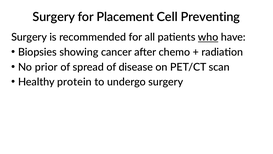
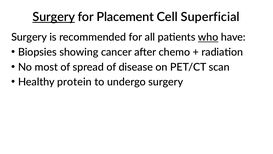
Surgery at (54, 17) underline: none -> present
Preventing: Preventing -> Superficial
prior: prior -> most
